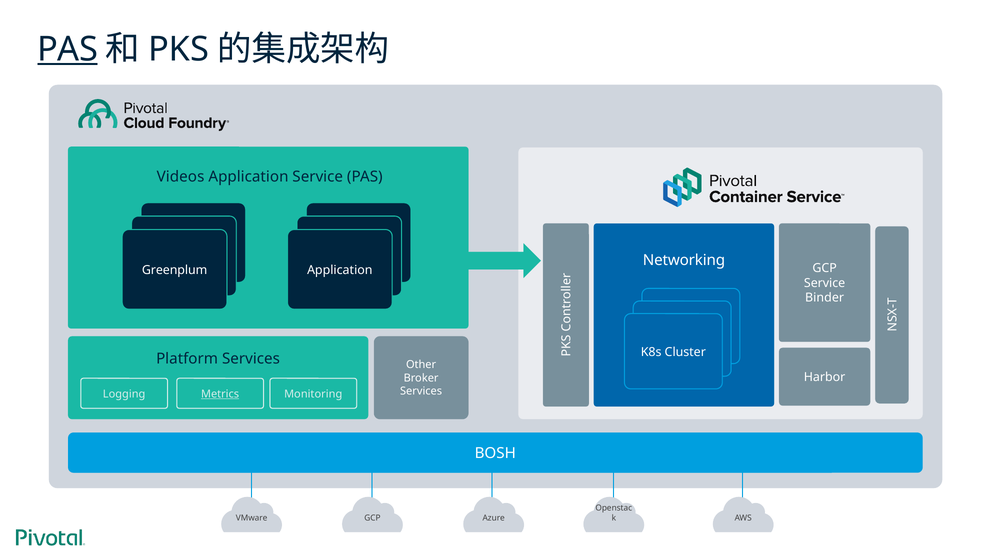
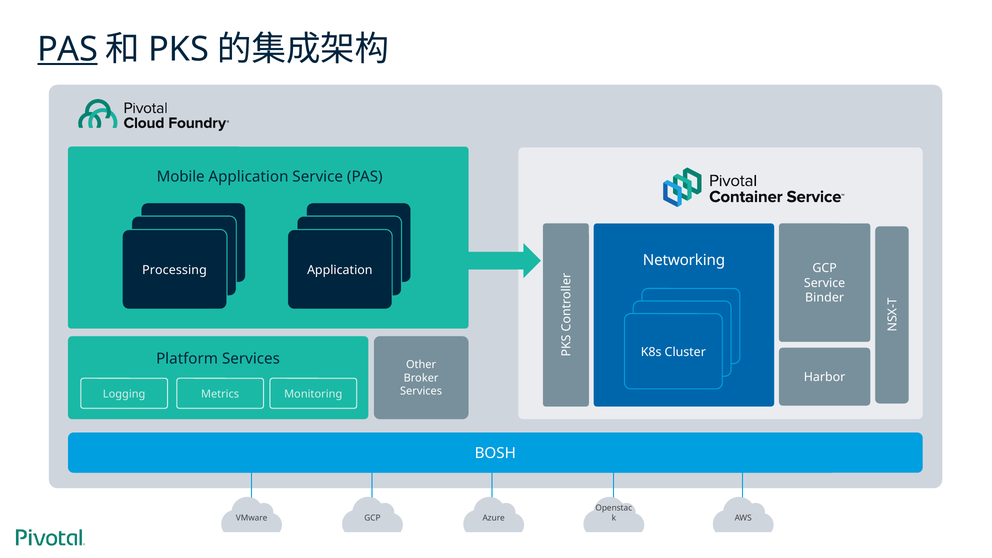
Videos: Videos -> Mobile
Greenplum: Greenplum -> Processing
Metrics underline: present -> none
